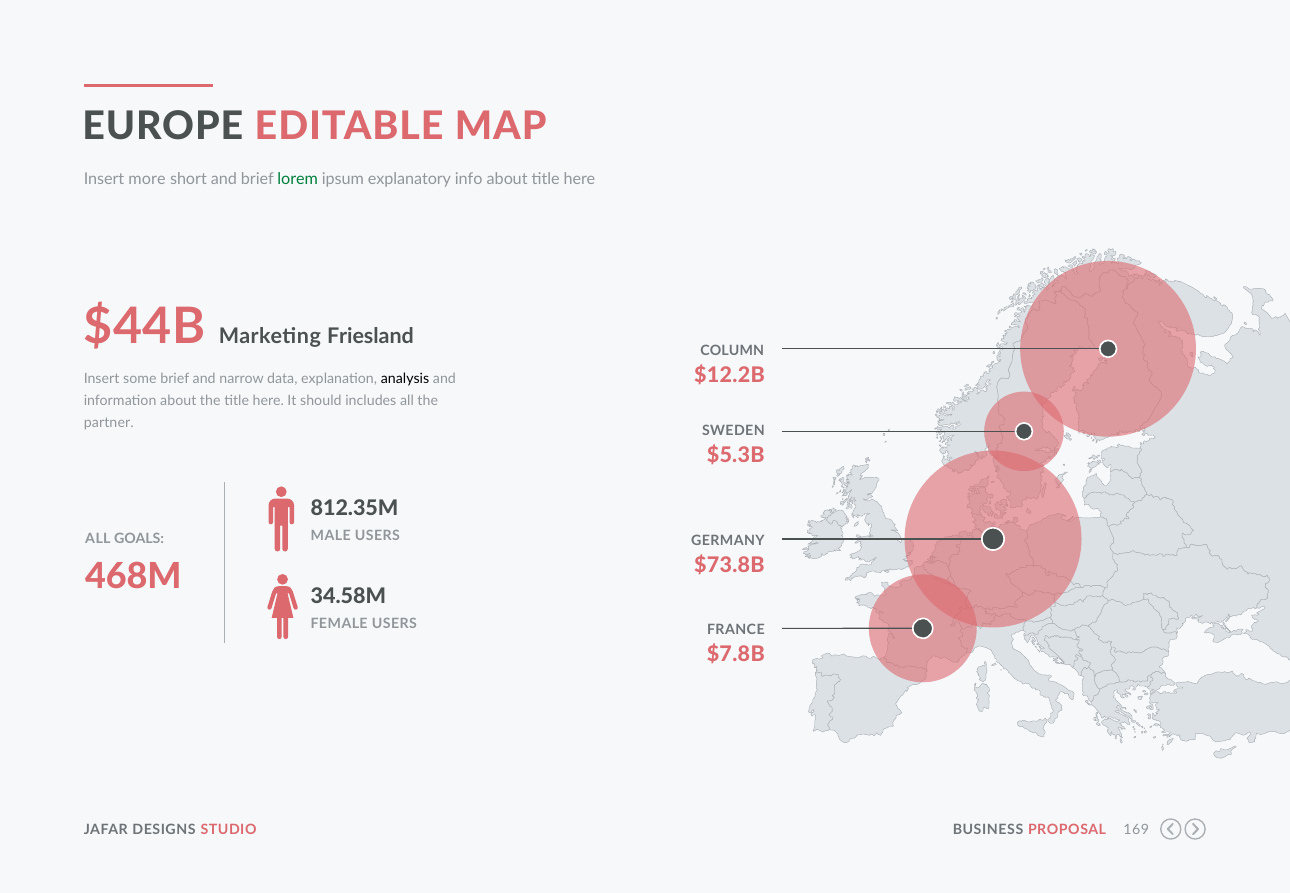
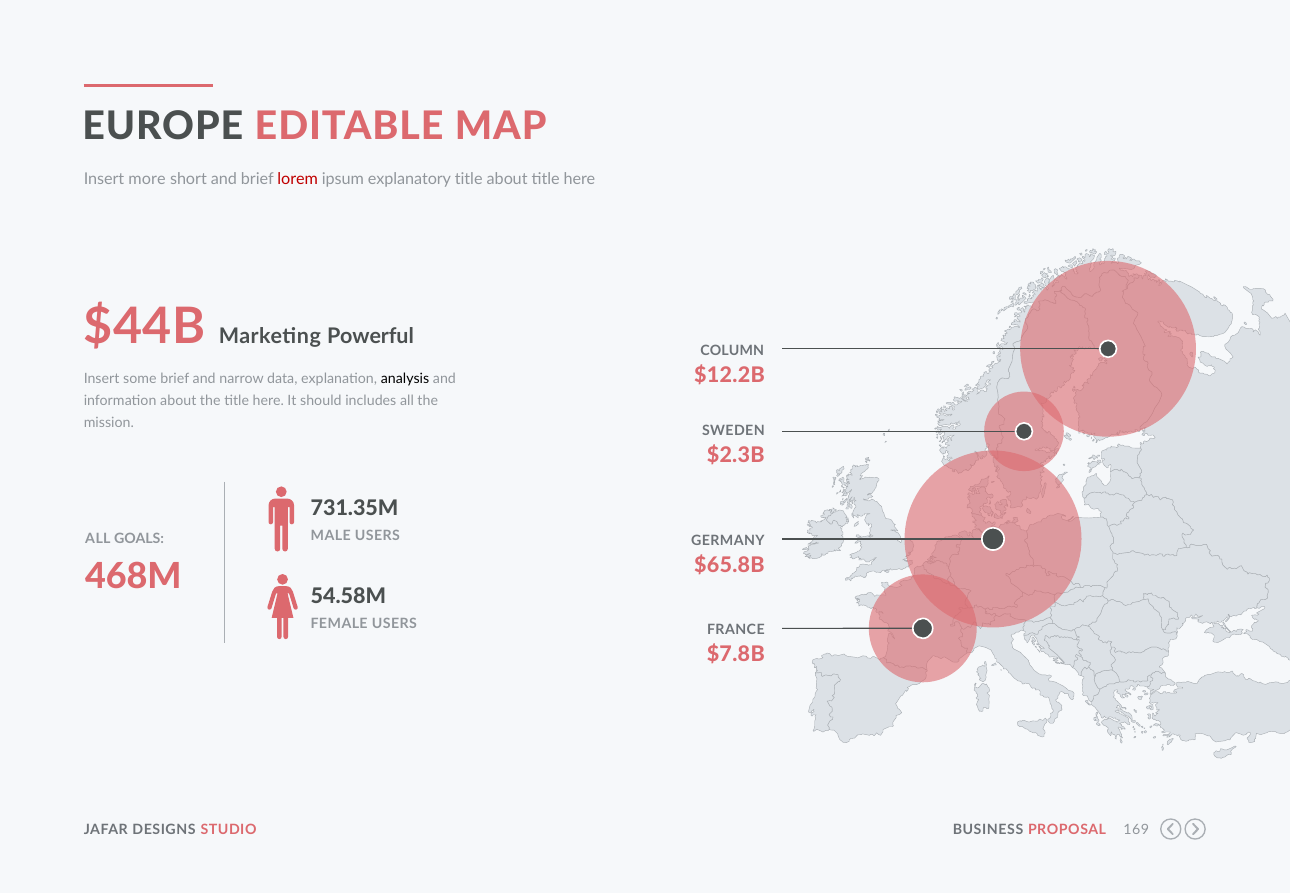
lorem colour: green -> red
explanatory info: info -> title
Friesland: Friesland -> Powerful
partner: partner -> mission
$5.3B: $5.3B -> $2.3B
812.35M: 812.35M -> 731.35M
$73.8B: $73.8B -> $65.8B
34.58M: 34.58M -> 54.58M
